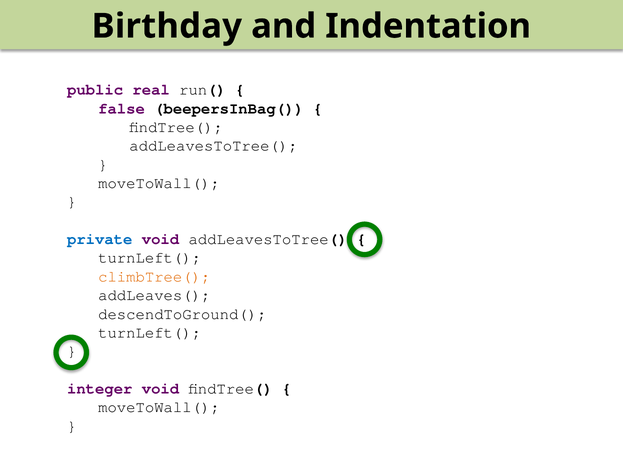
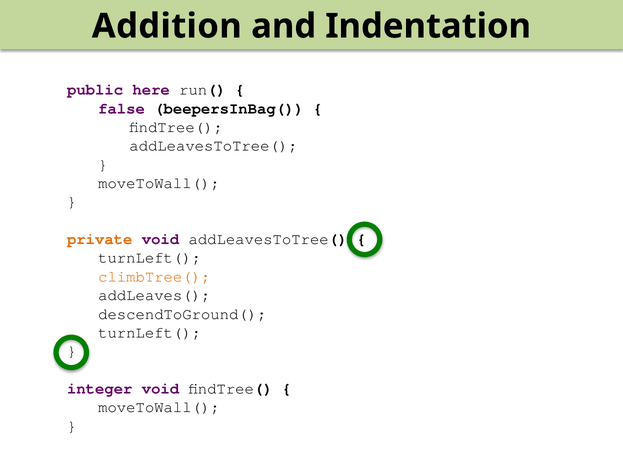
Birthday: Birthday -> Addition
real: real -> here
private colour: blue -> orange
